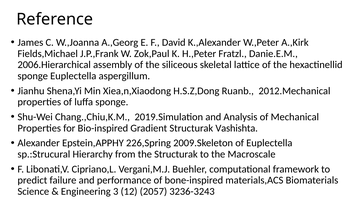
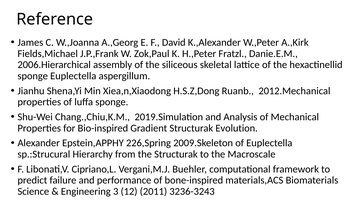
Vashishta: Vashishta -> Evolution
2057: 2057 -> 2011
